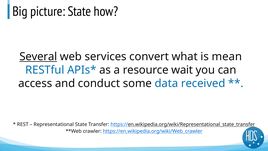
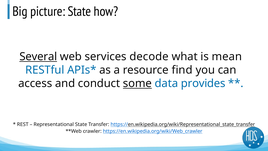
convert: convert -> decode
wait: wait -> find
some underline: none -> present
received: received -> provides
